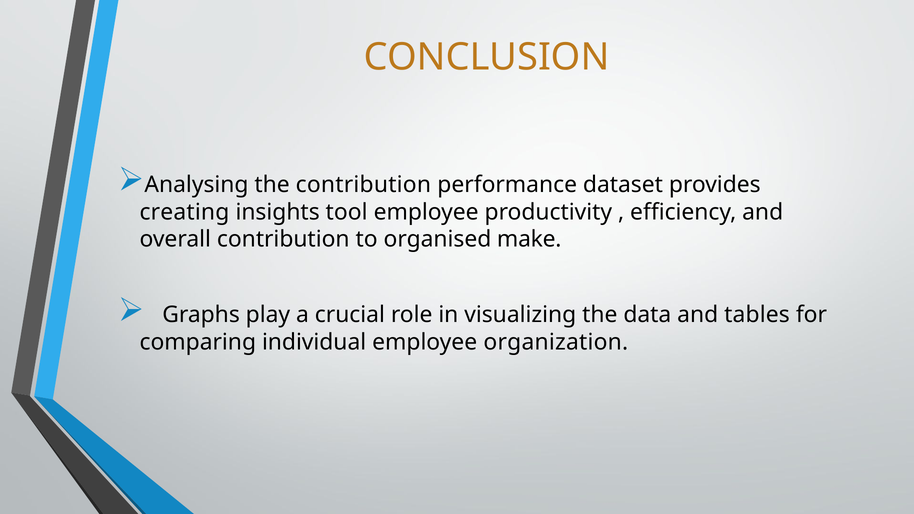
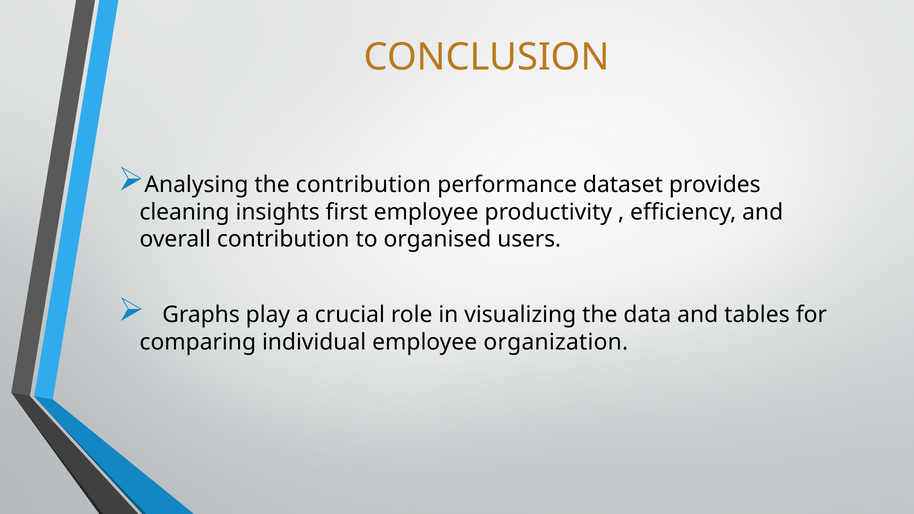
creating: creating -> cleaning
tool: tool -> first
make: make -> users
